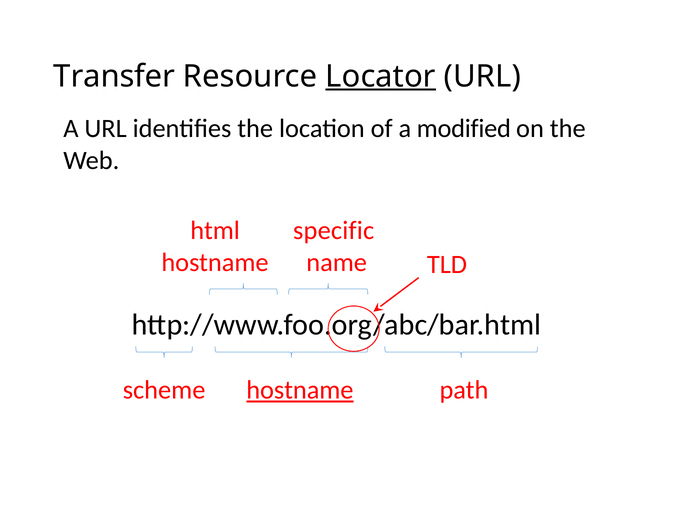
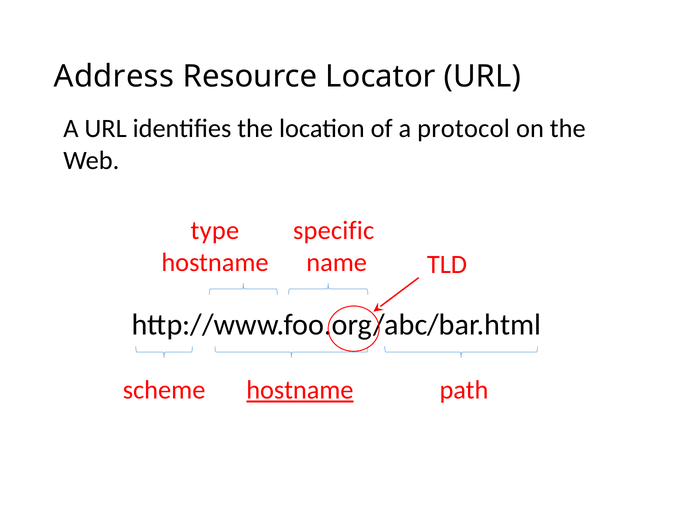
Transfer: Transfer -> Address
Locator underline: present -> none
modified: modified -> protocol
html: html -> type
